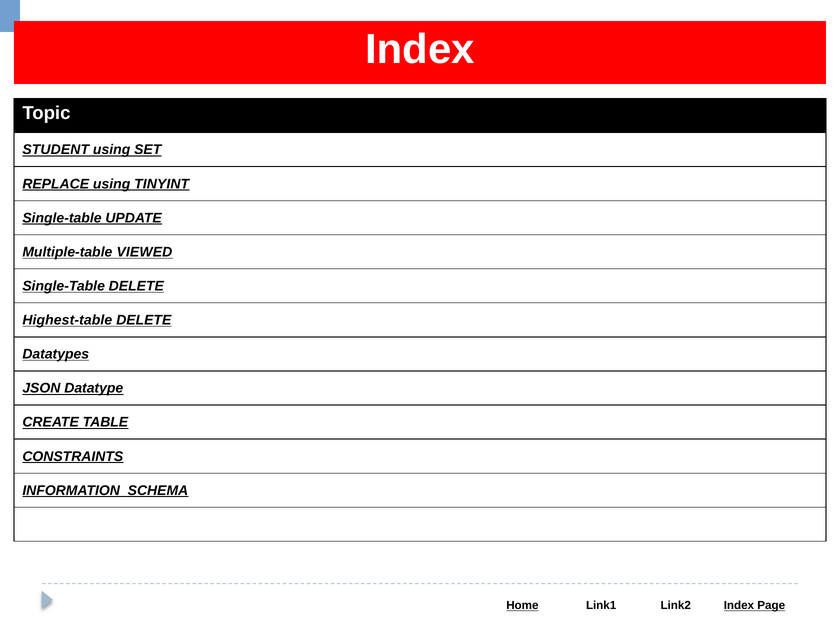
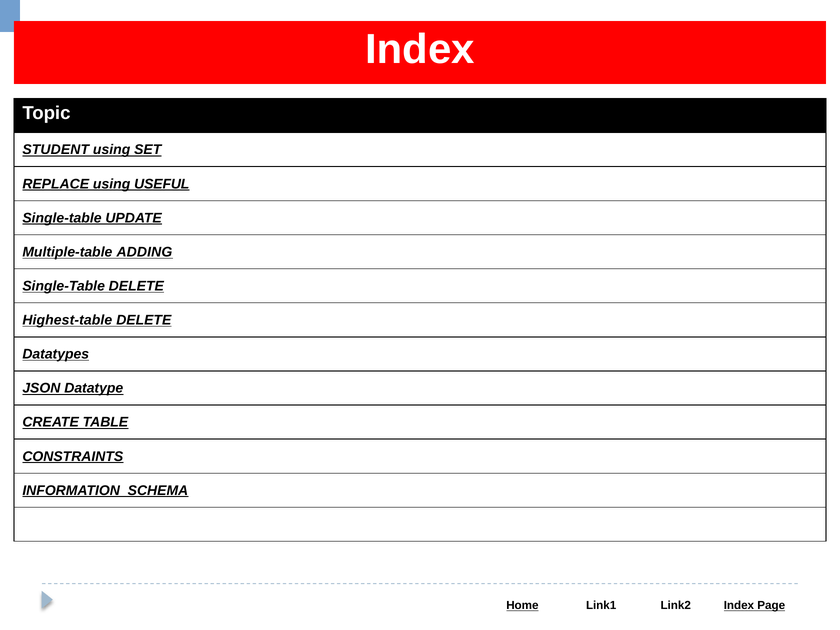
TINYINT: TINYINT -> USEFUL
VIEWED: VIEWED -> ADDING
